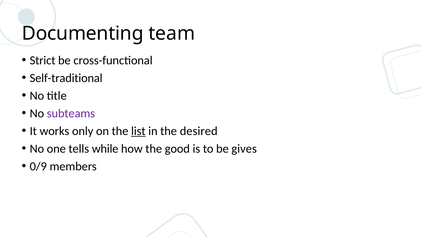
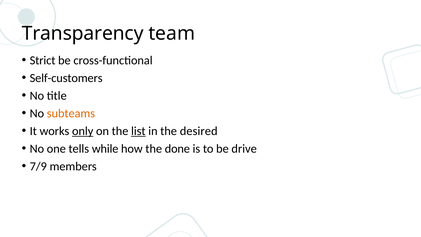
Documenting: Documenting -> Transparency
Self-traditional: Self-traditional -> Self-customers
subteams colour: purple -> orange
only underline: none -> present
good: good -> done
gives: gives -> drive
0/9: 0/9 -> 7/9
